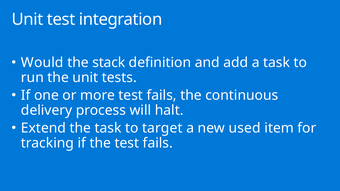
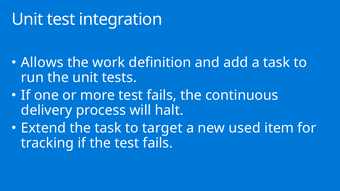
Would: Would -> Allows
stack: stack -> work
